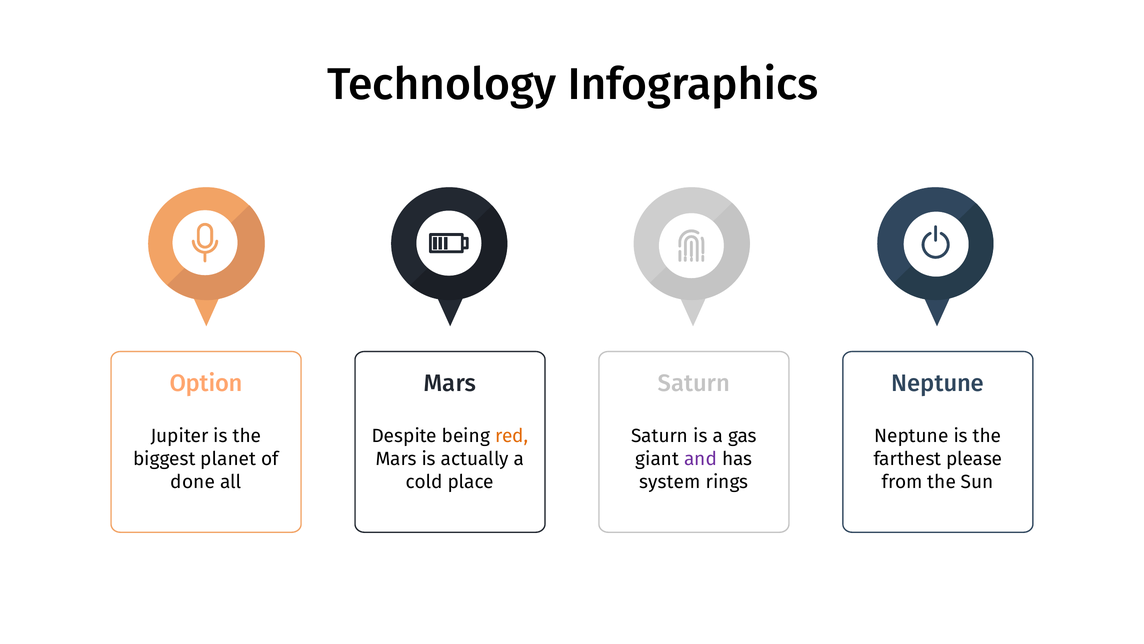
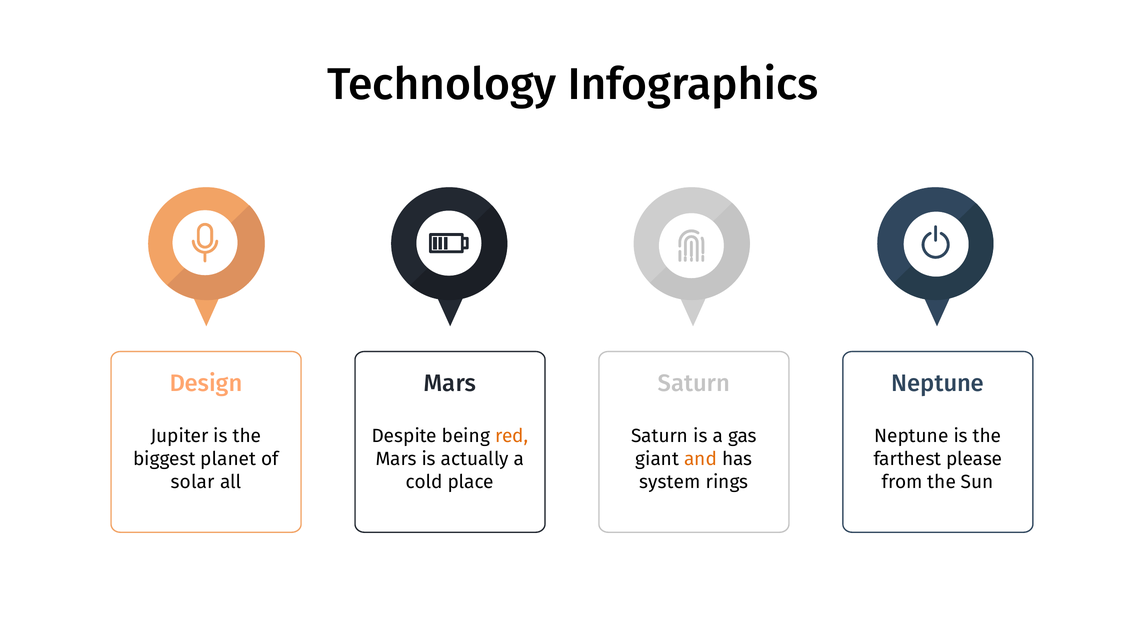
Option: Option -> Design
and colour: purple -> orange
done: done -> solar
